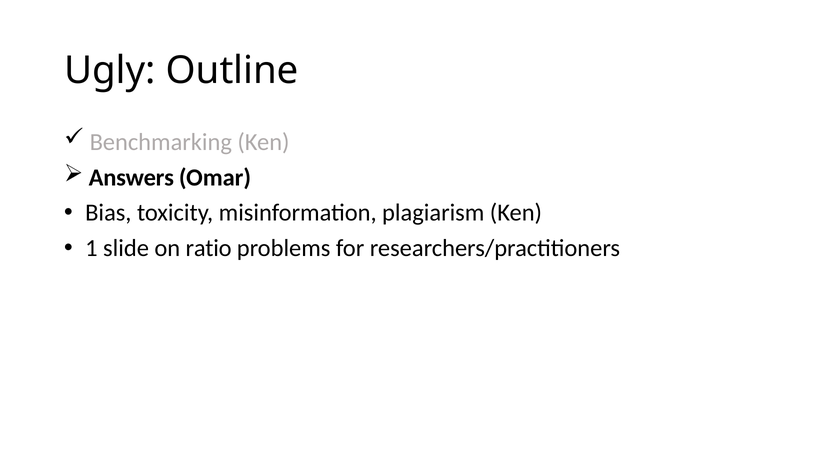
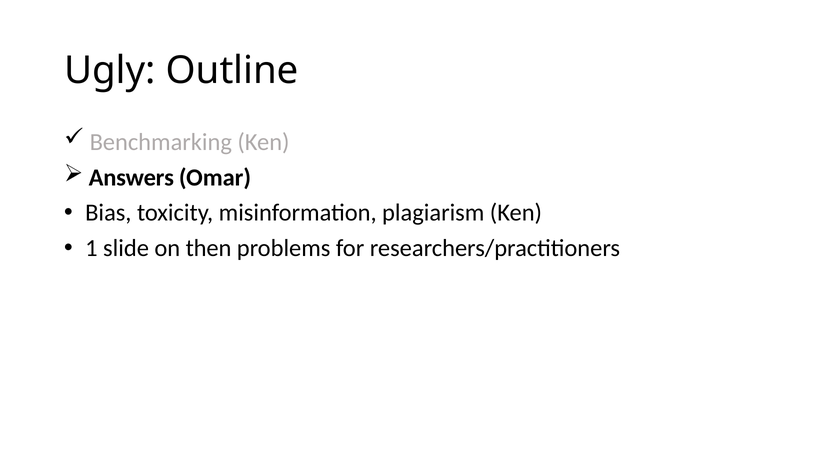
ratio: ratio -> then
